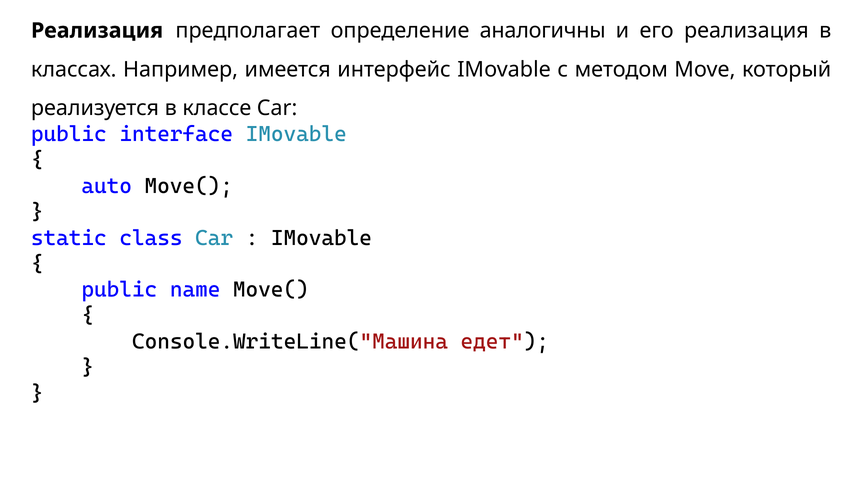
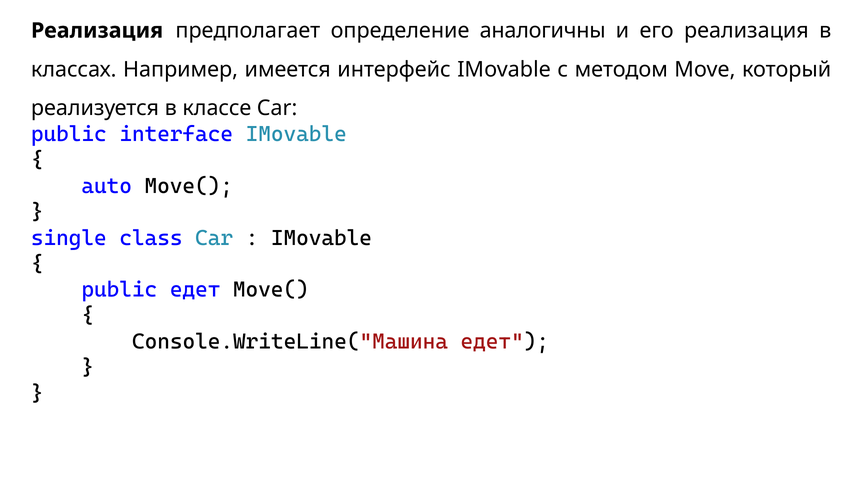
static: static -> single
public name: name -> едет
